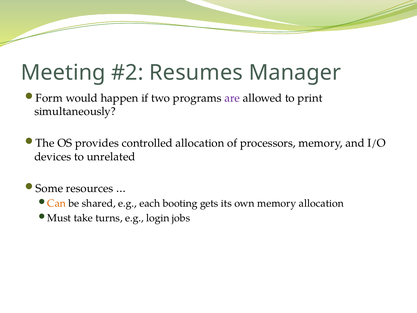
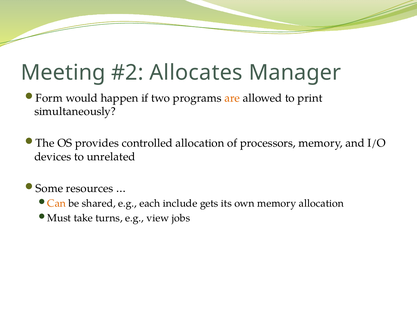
Resumes: Resumes -> Allocates
are colour: purple -> orange
booting: booting -> include
login: login -> view
